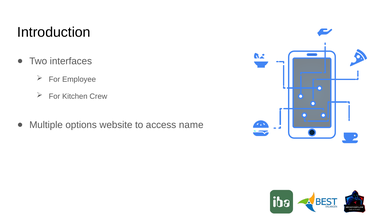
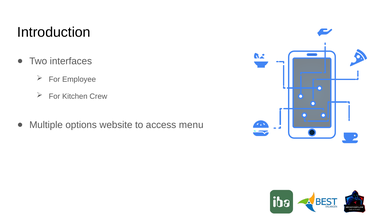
name: name -> menu
